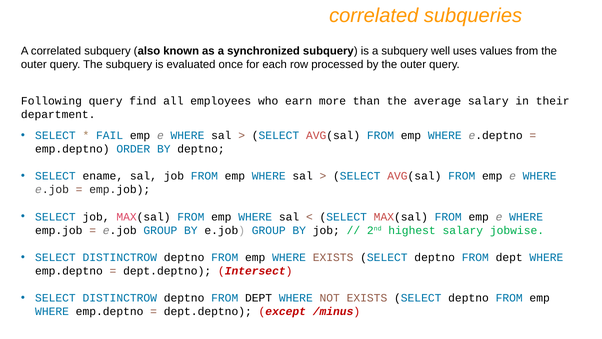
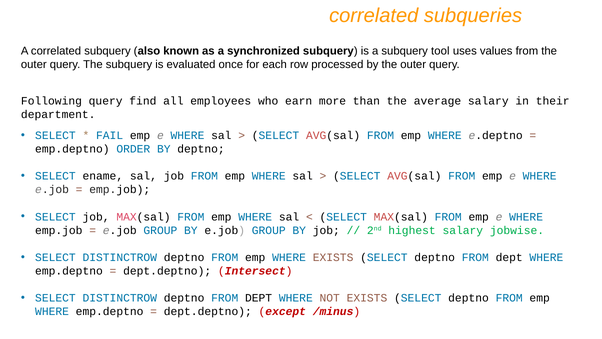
well: well -> tool
